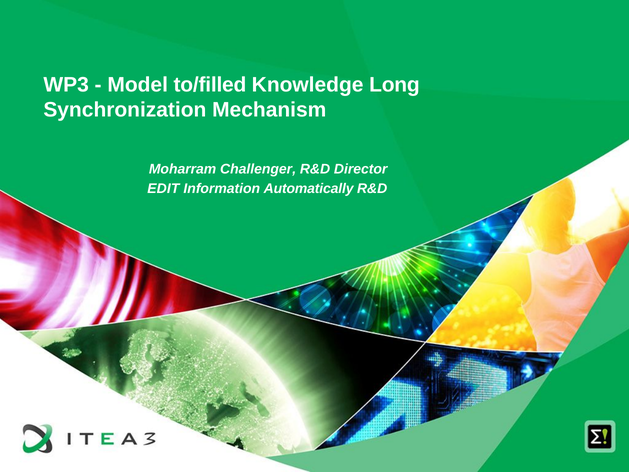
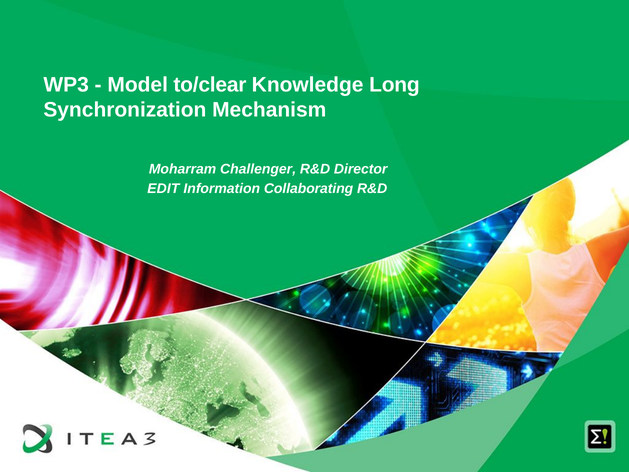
to/filled: to/filled -> to/clear
Automatically: Automatically -> Collaborating
